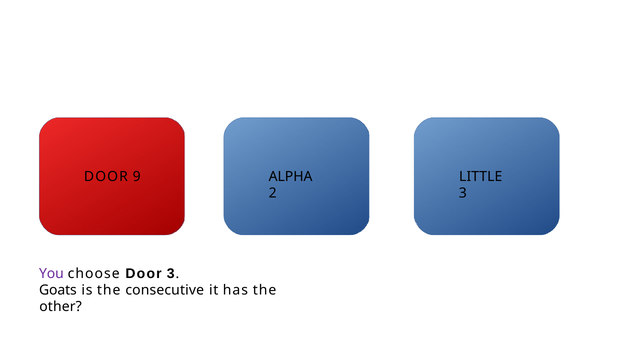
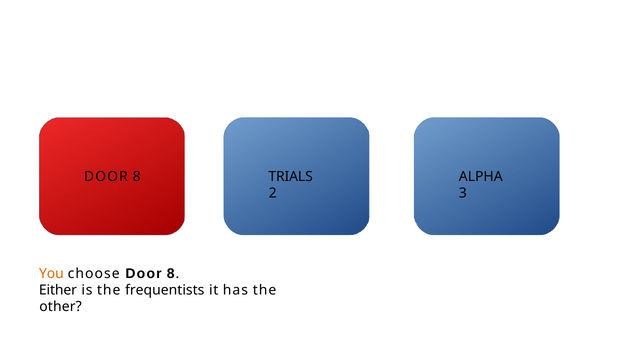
ALPHA: ALPHA -> TRIALS
LITTLE: LITTLE -> ALPHA
9 at (137, 177): 9 -> 8
You colour: purple -> orange
choose Door 3: 3 -> 8
Goats: Goats -> Either
consecutive: consecutive -> frequentists
